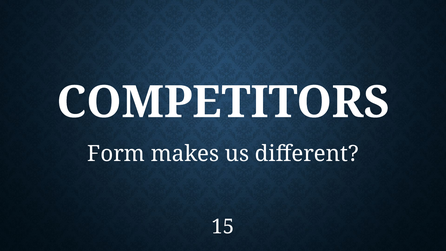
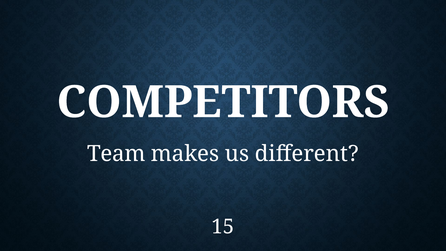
Form: Form -> Team
